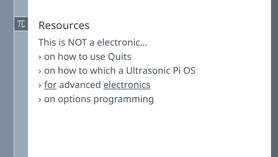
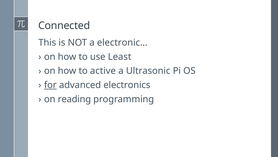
Resources: Resources -> Connected
Quits: Quits -> Least
which: which -> active
electronics underline: present -> none
options: options -> reading
